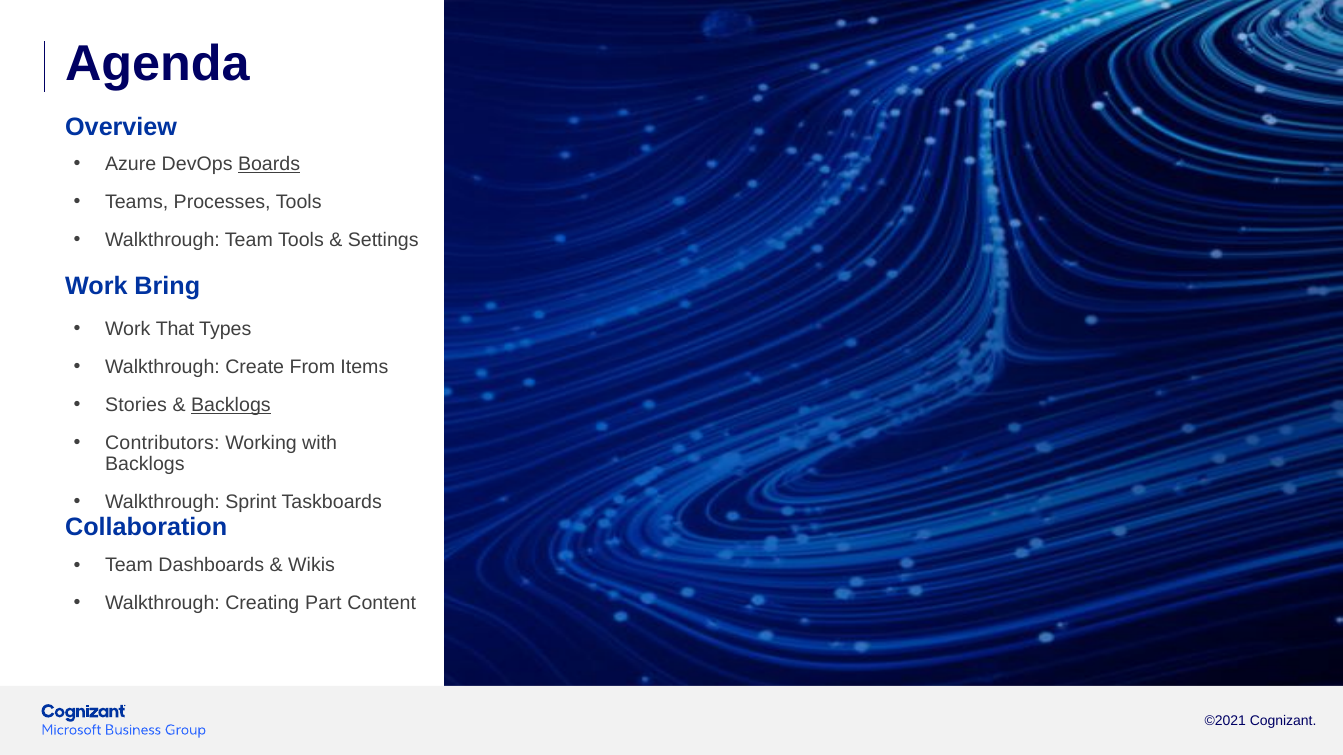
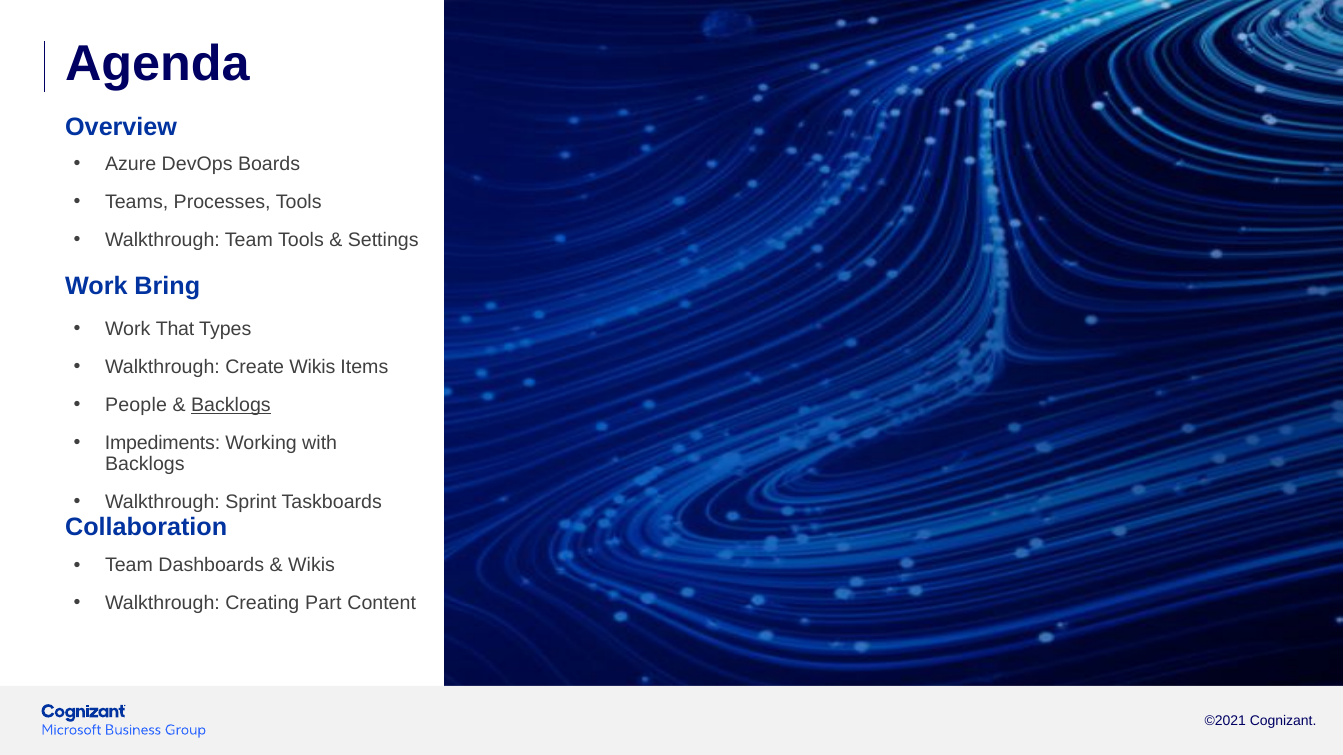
Boards underline: present -> none
Create From: From -> Wikis
Stories: Stories -> People
Contributors: Contributors -> Impediments
